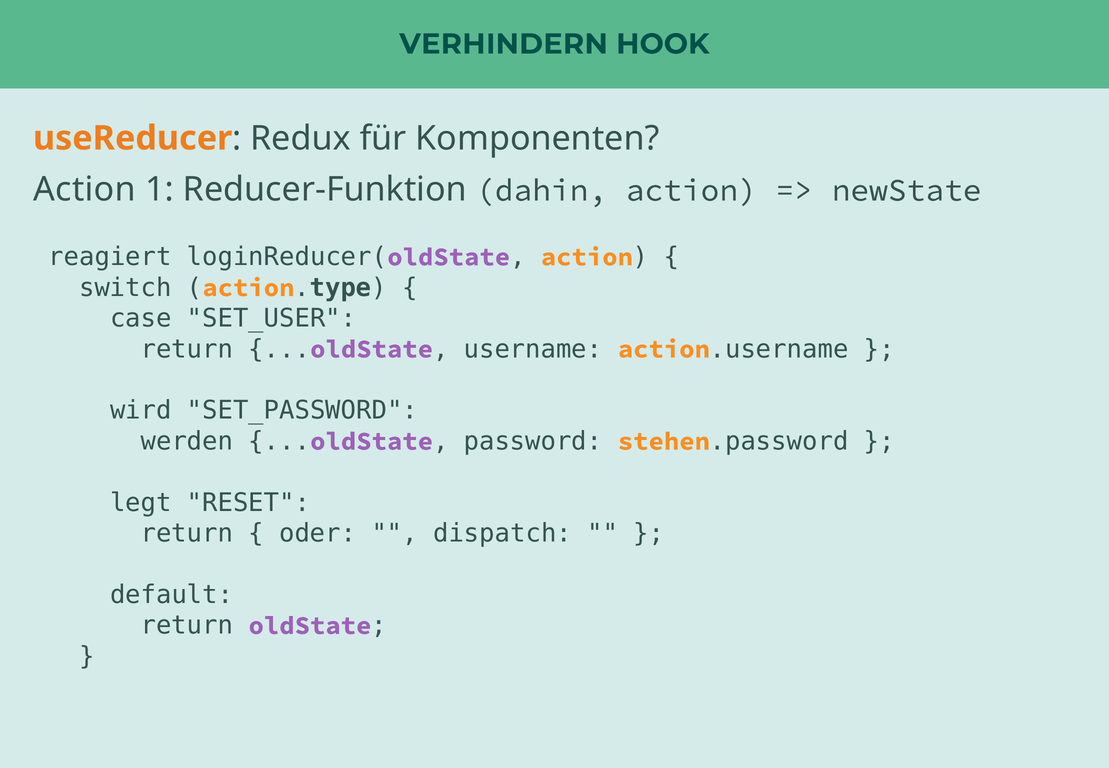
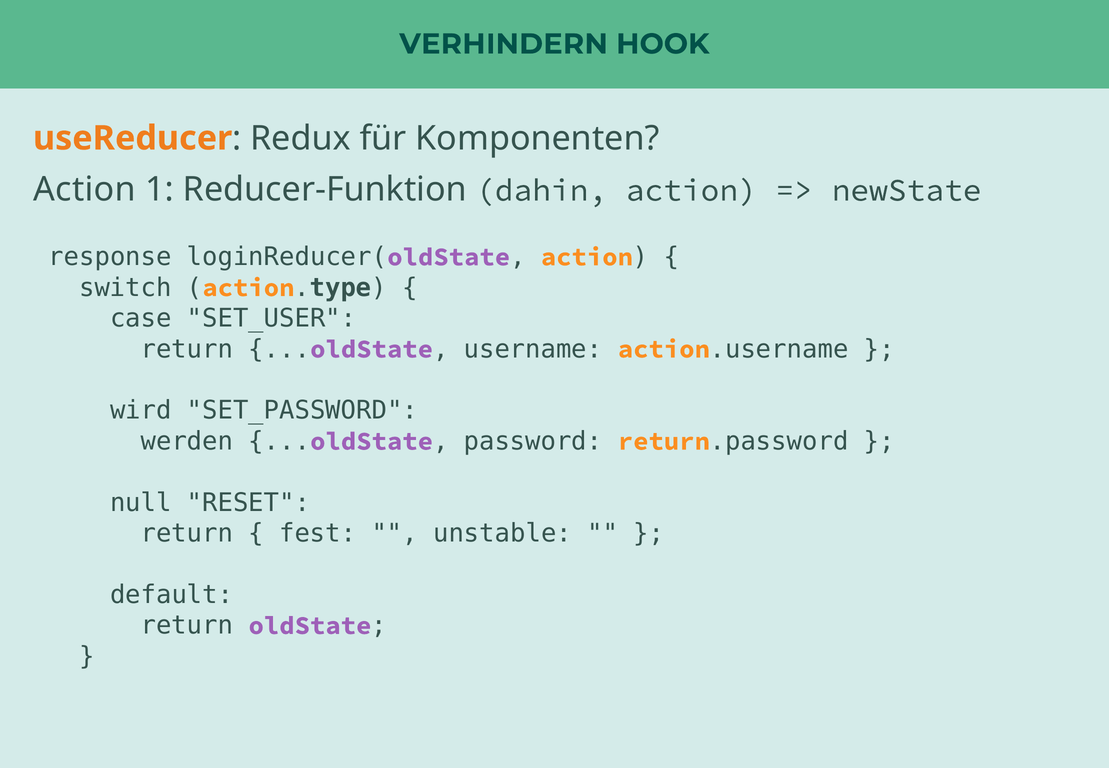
reagiert: reagiert -> response
password stehen: stehen -> return
legt: legt -> null
oder: oder -> fest
dispatch: dispatch -> unstable
